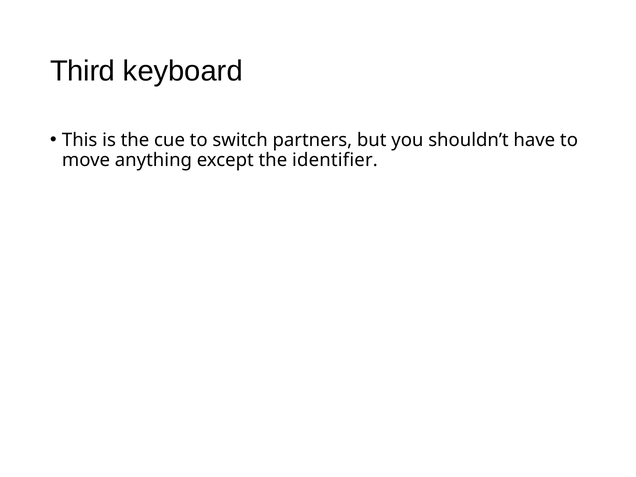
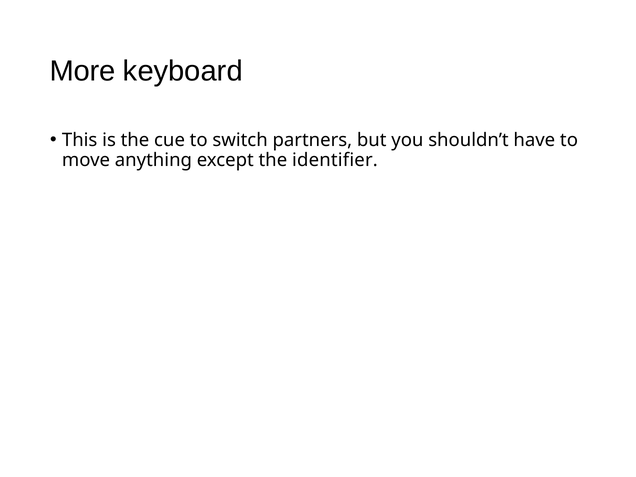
Third: Third -> More
